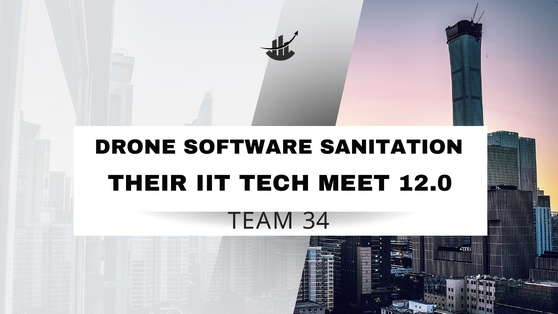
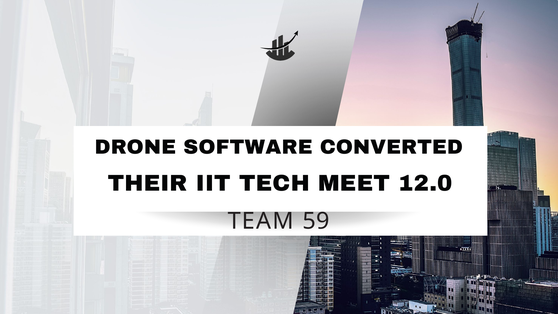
SANITATION: SANITATION -> CONVERTED
34: 34 -> 59
